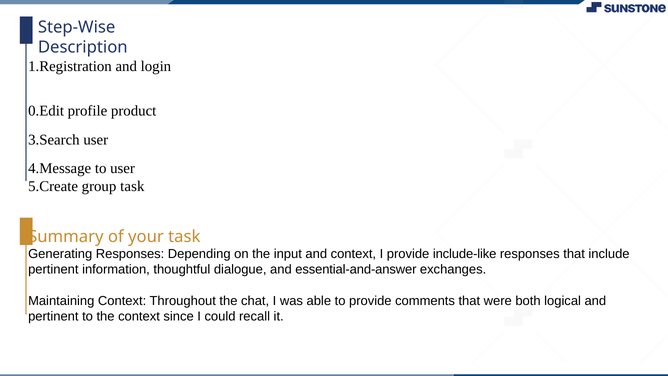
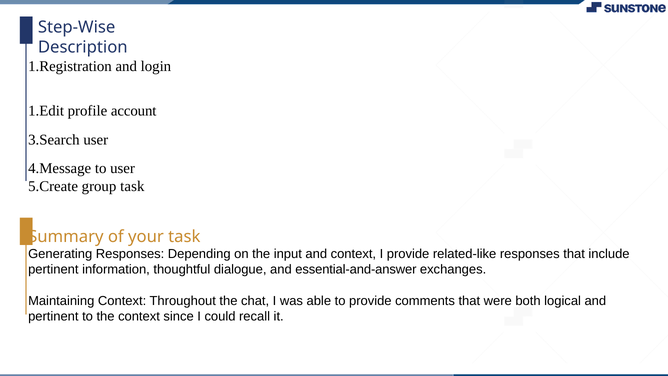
0.Edit: 0.Edit -> 1.Edit
product: product -> account
include-like: include-like -> related-like
